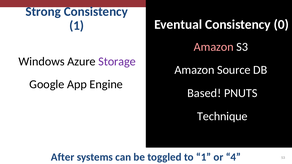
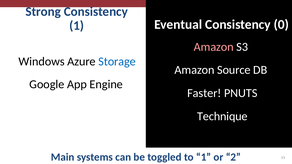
Storage colour: purple -> blue
Based: Based -> Faster
After: After -> Main
4: 4 -> 2
